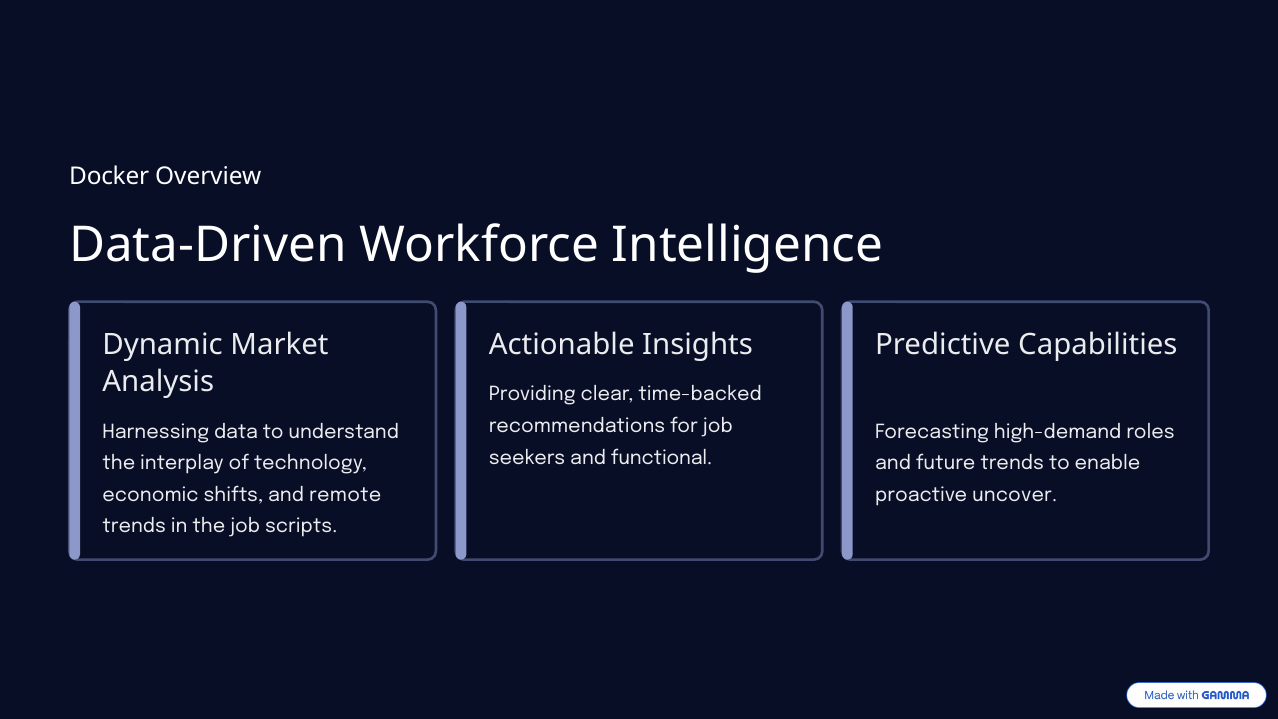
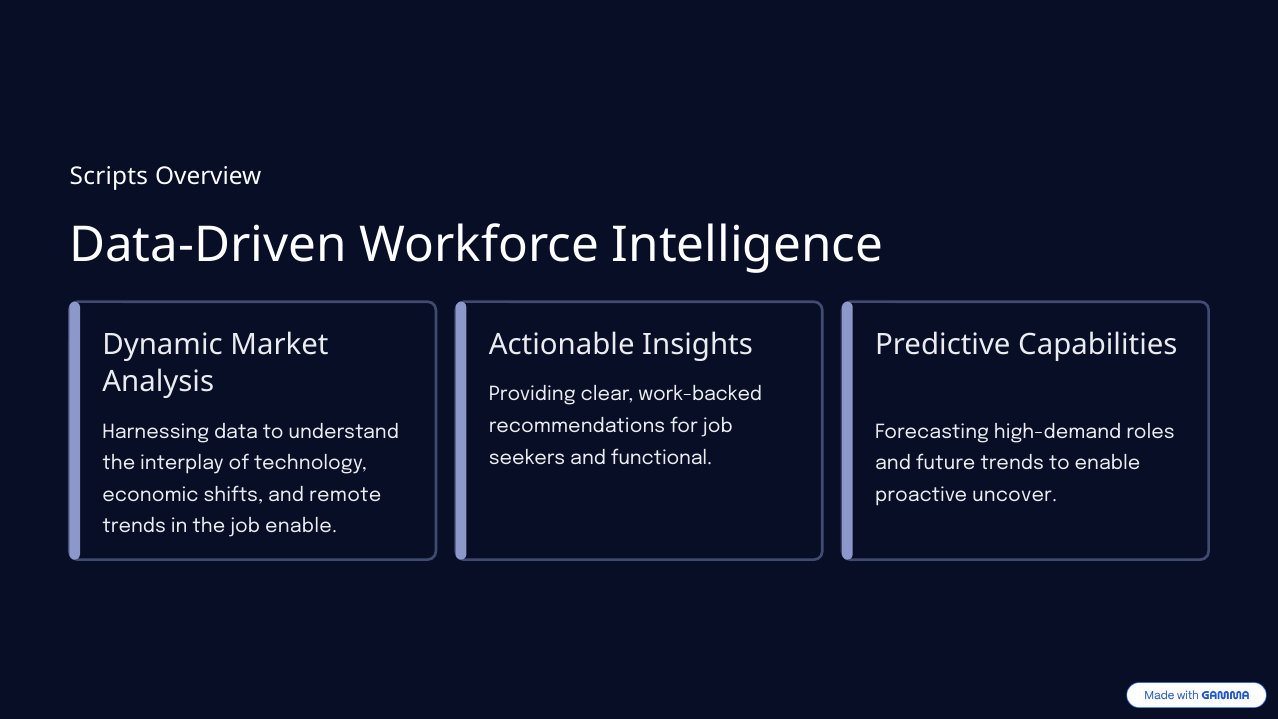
Docker: Docker -> Scripts
time-backed: time-backed -> work-backed
job scripts: scripts -> enable
